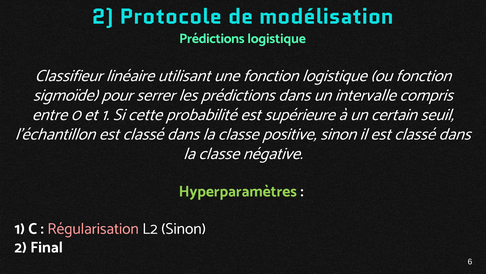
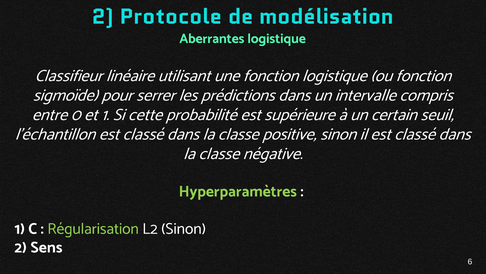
Prédictions at (212, 38): Prédictions -> Aberrantes
Régularisation colour: pink -> light green
Final: Final -> Sens
